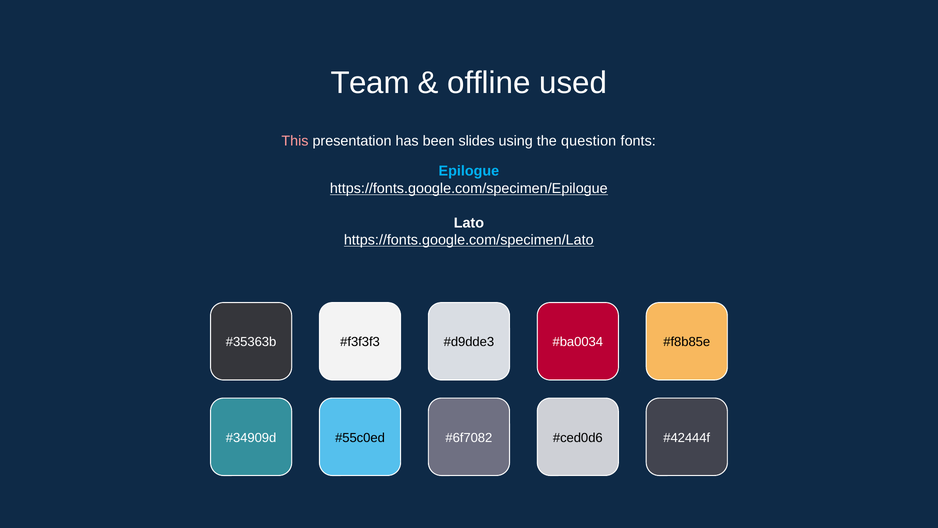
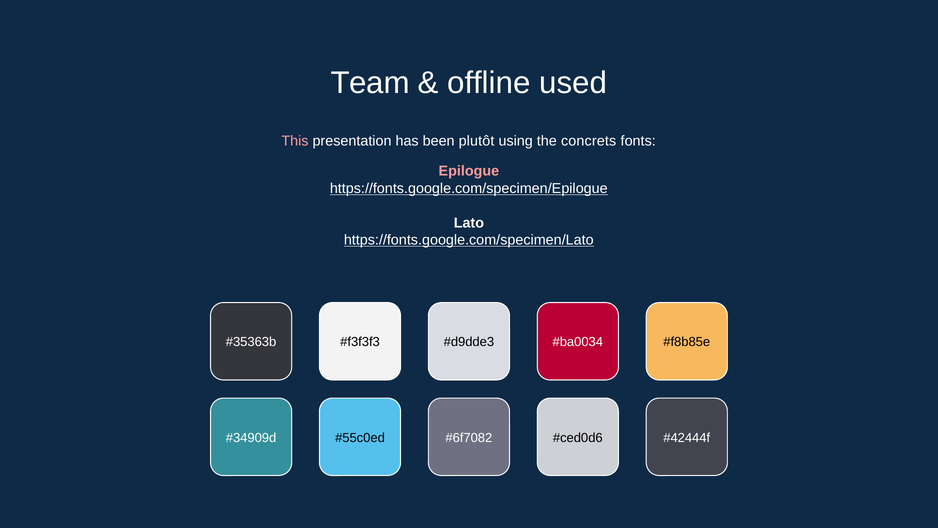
slides: slides -> plutôt
question: question -> concrets
Epilogue colour: light blue -> pink
